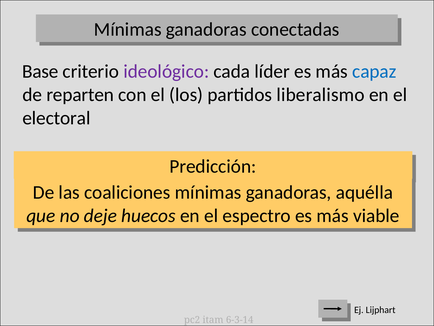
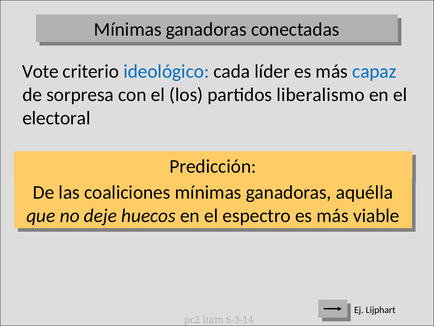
Base: Base -> Vote
ideológico colour: purple -> blue
reparten: reparten -> sorpresa
